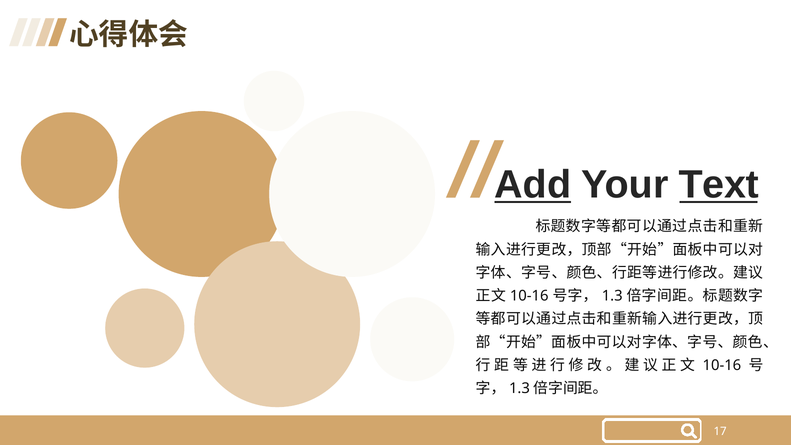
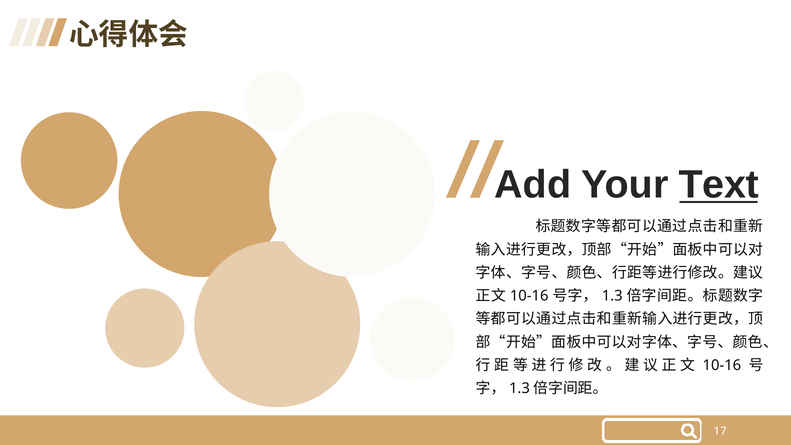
Add underline: present -> none
